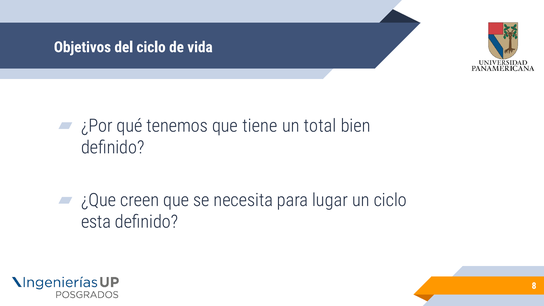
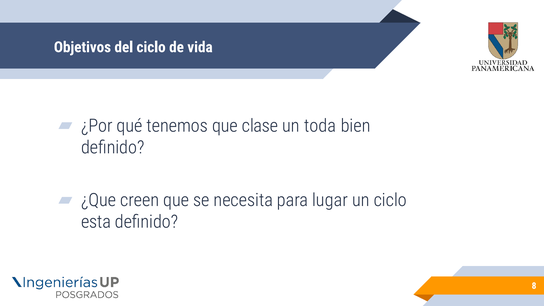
tiene: tiene -> clase
total: total -> toda
